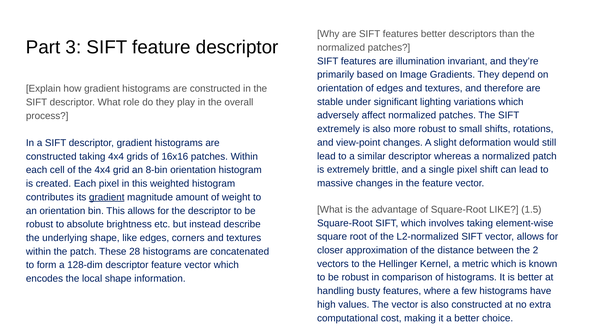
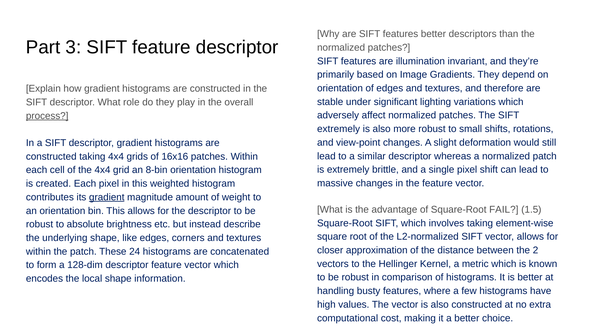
process underline: none -> present
Square-Root LIKE: LIKE -> FAIL
28: 28 -> 24
